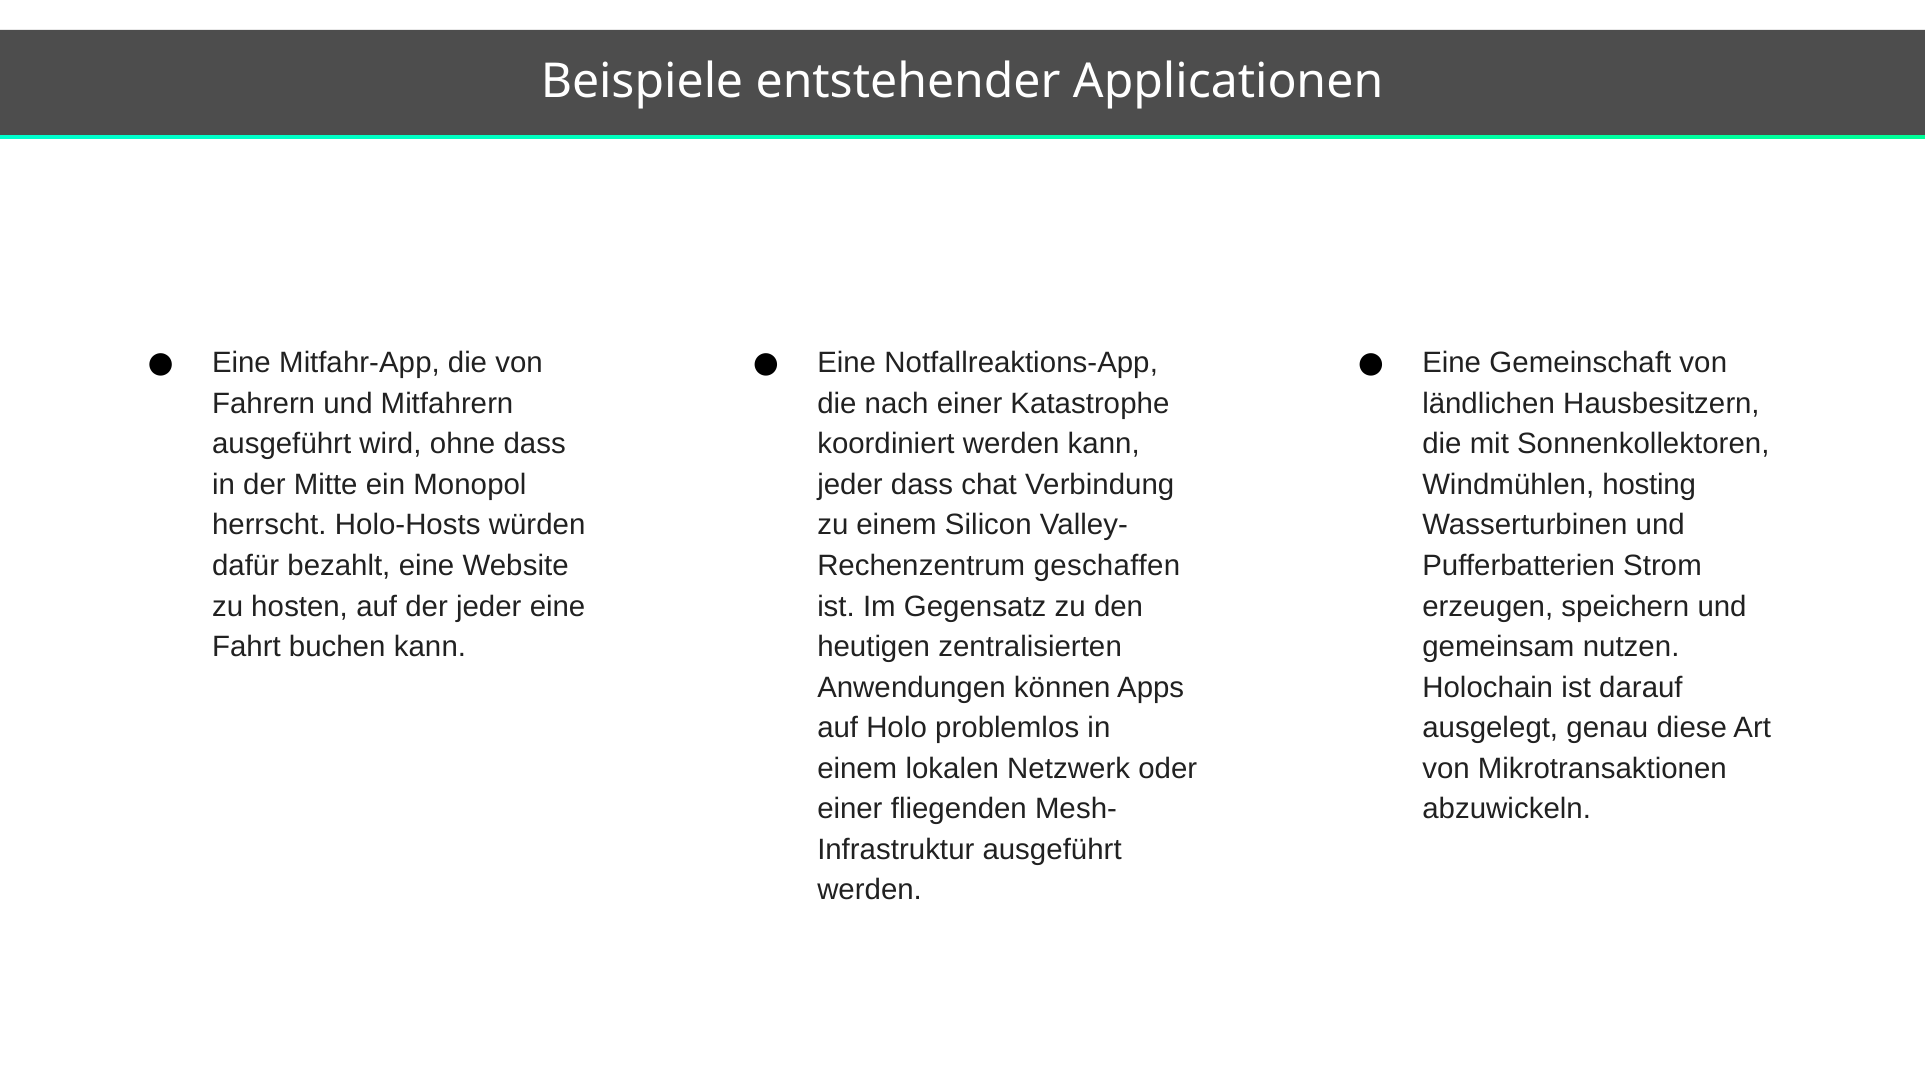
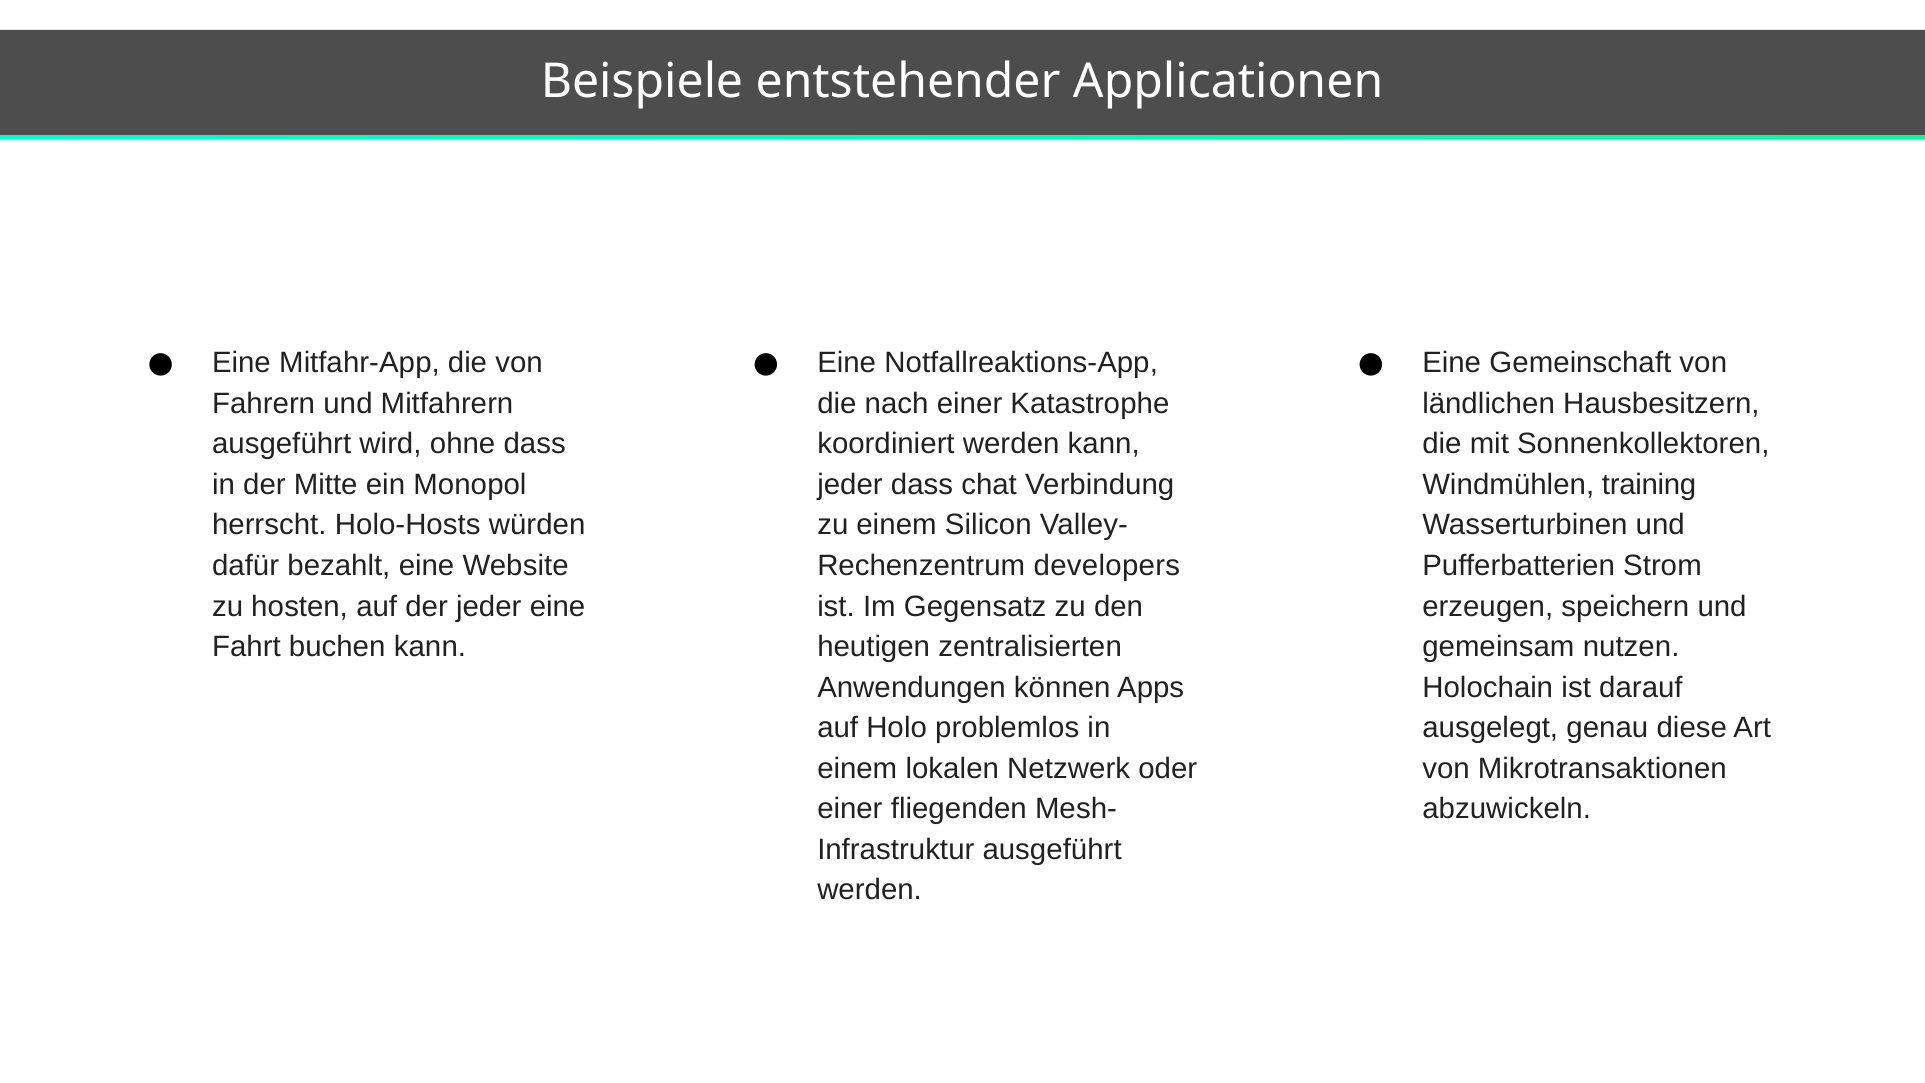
hosting: hosting -> training
geschaffen: geschaffen -> developers
